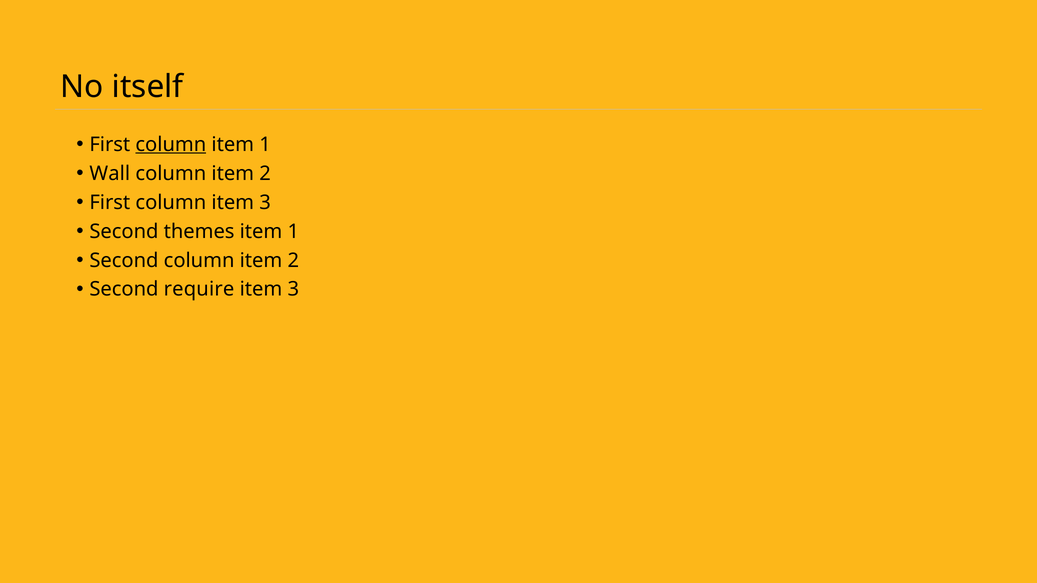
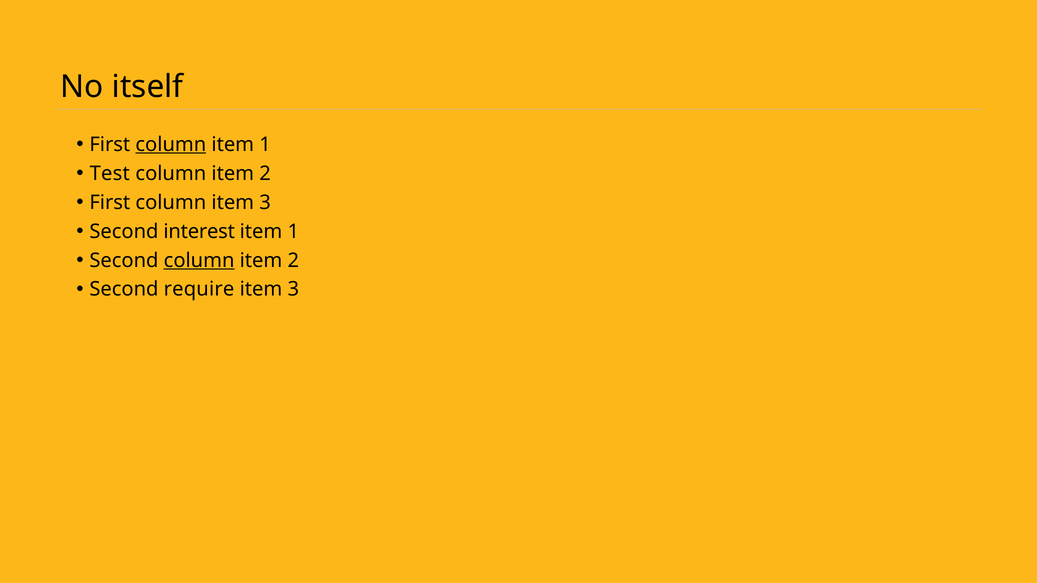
Wall: Wall -> Test
themes: themes -> interest
column at (199, 260) underline: none -> present
